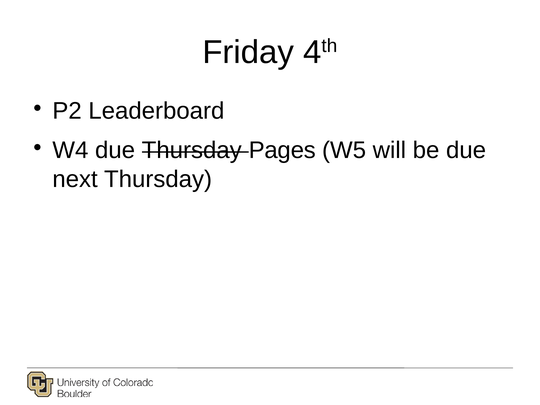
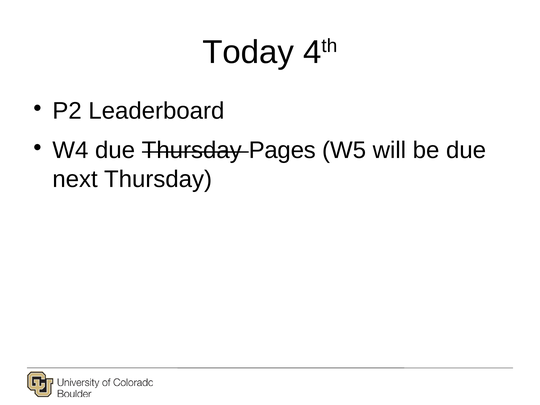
Friday: Friday -> Today
